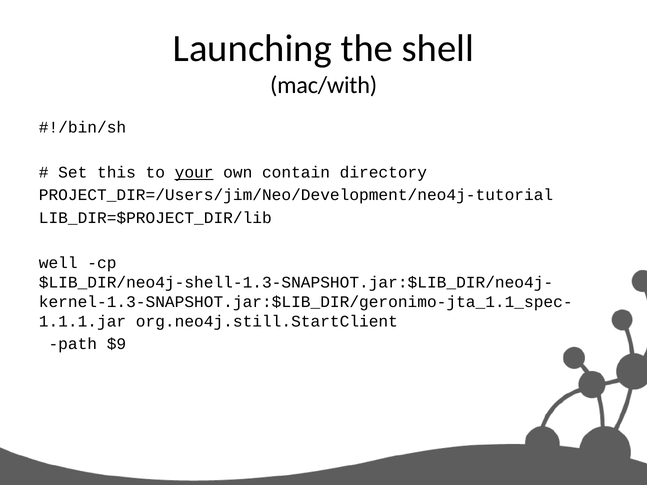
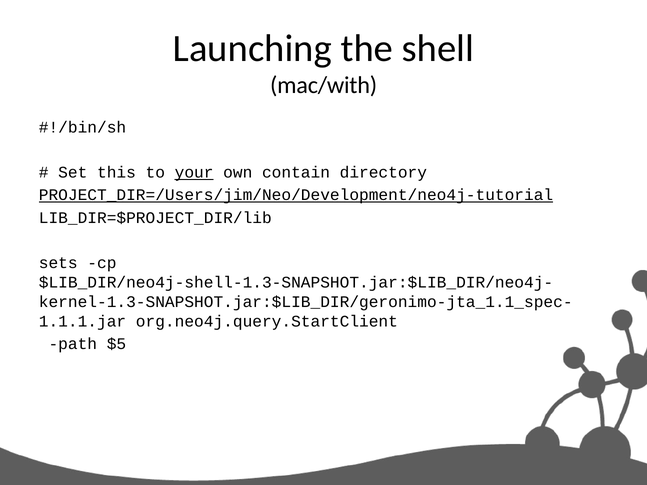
PROJECT_DIR=/Users/jim/Neo/Development/neo4j-tutorial underline: none -> present
well: well -> sets
org.neo4j.still.StartClient: org.neo4j.still.StartClient -> org.neo4j.query.StartClient
$9: $9 -> $5
